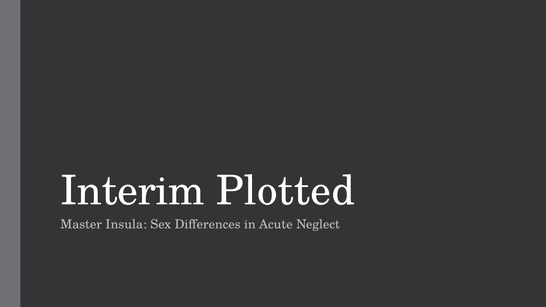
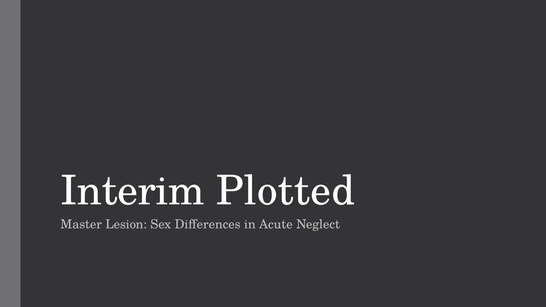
Insula: Insula -> Lesion
